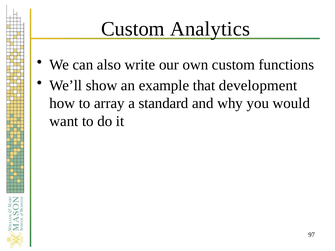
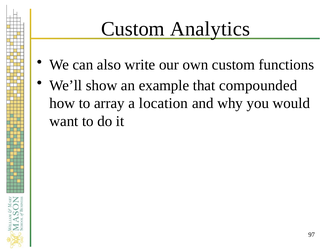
development: development -> compounded
standard: standard -> location
